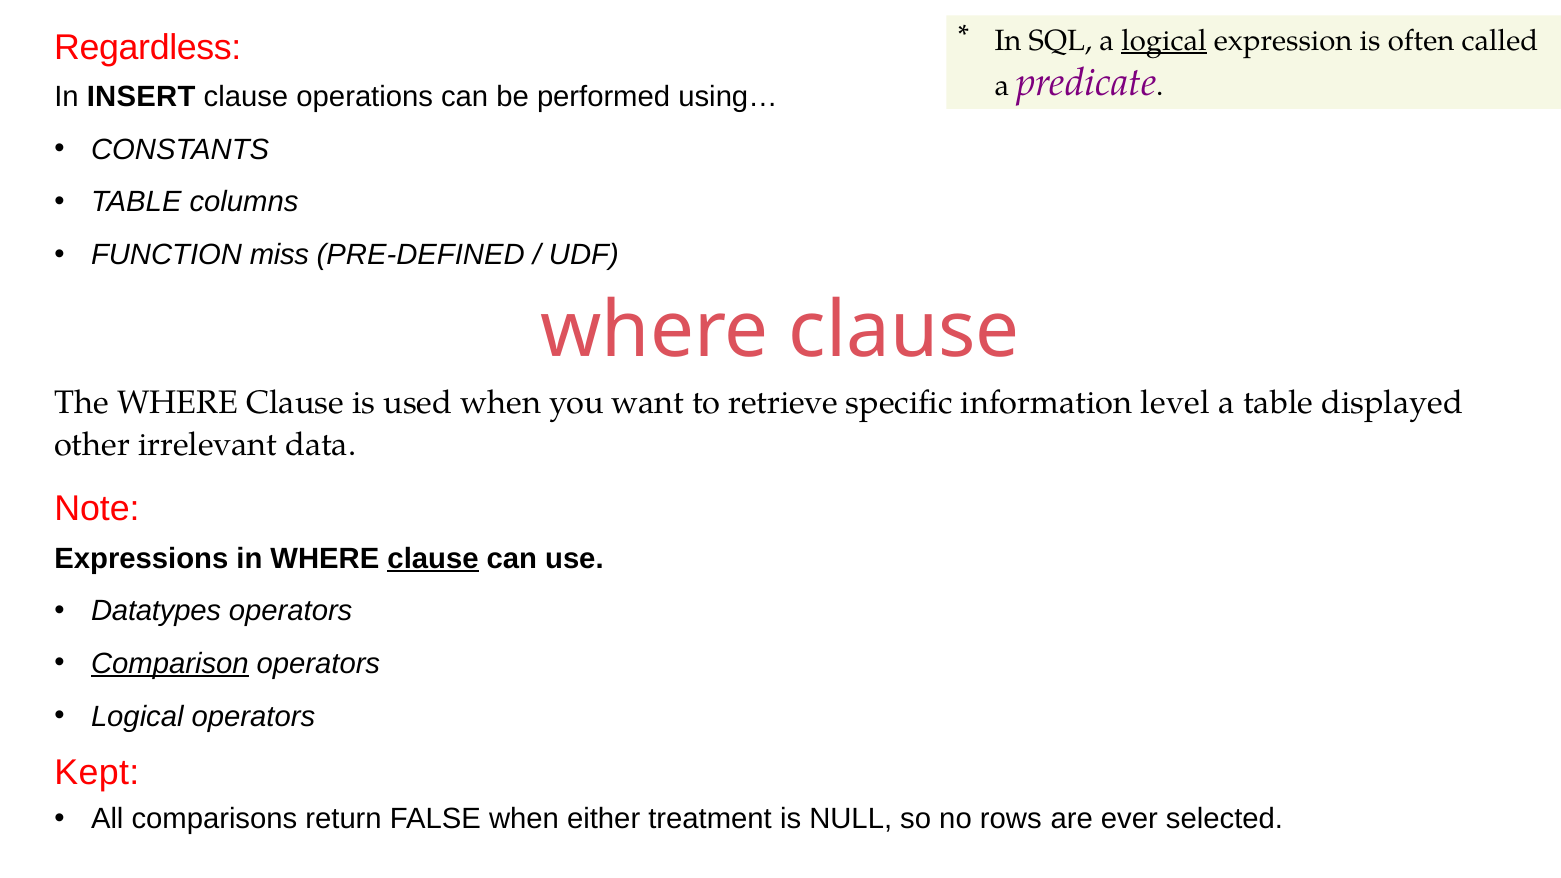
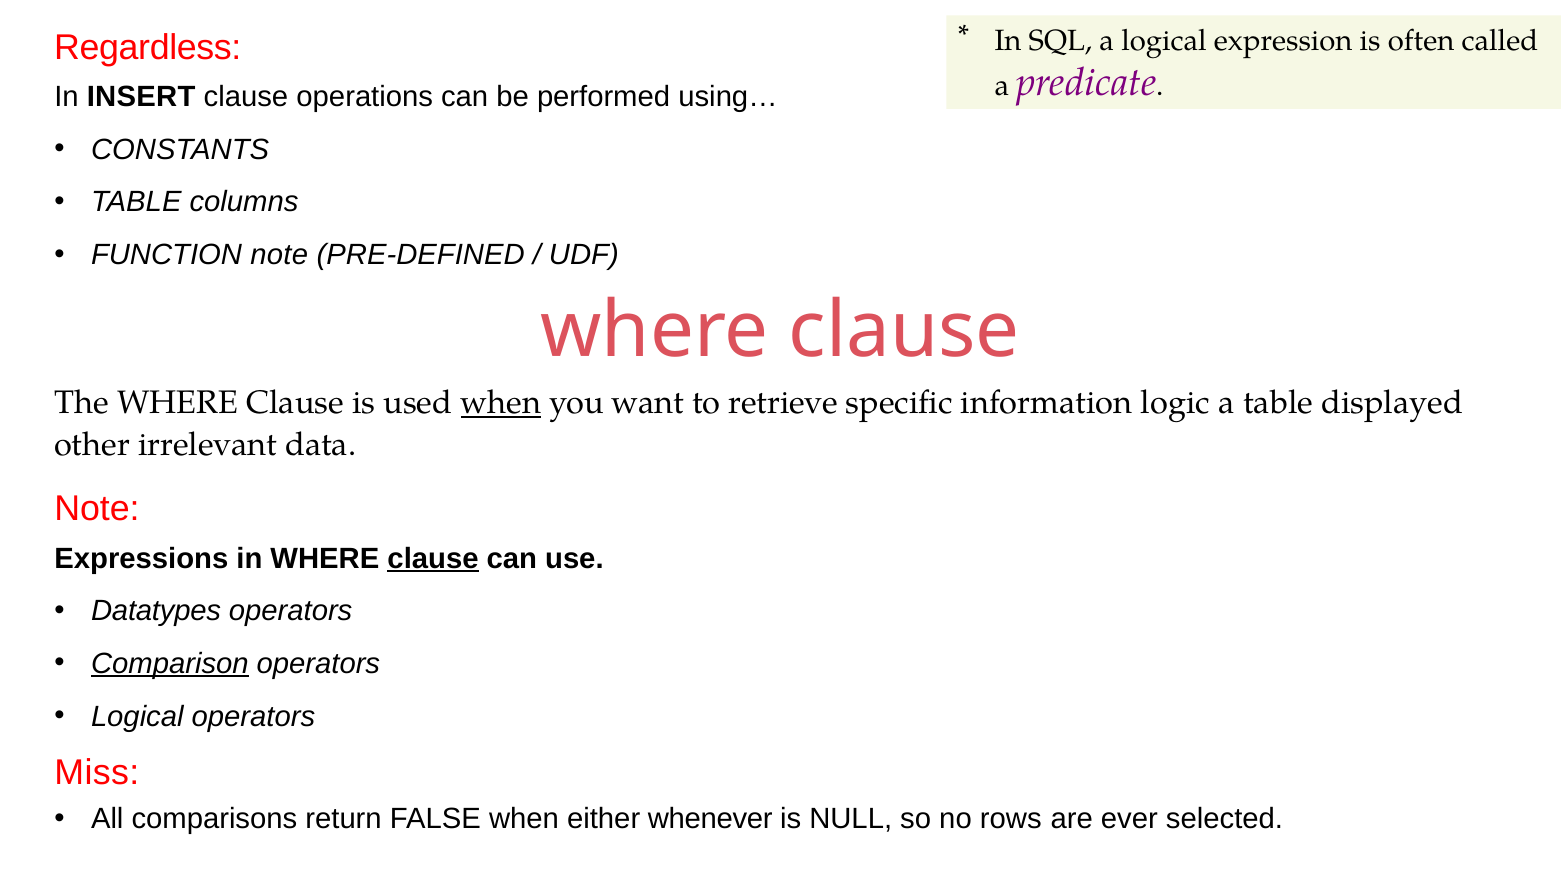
logical at (1164, 41) underline: present -> none
FUNCTION miss: miss -> note
when at (501, 403) underline: none -> present
level: level -> logic
Kept: Kept -> Miss
treatment: treatment -> whenever
